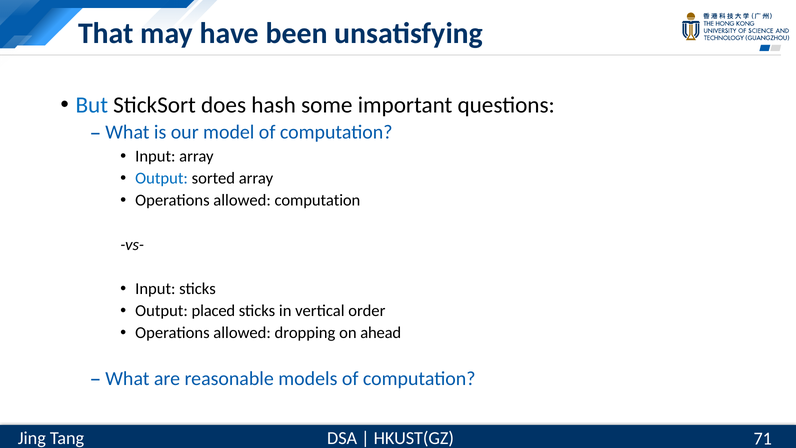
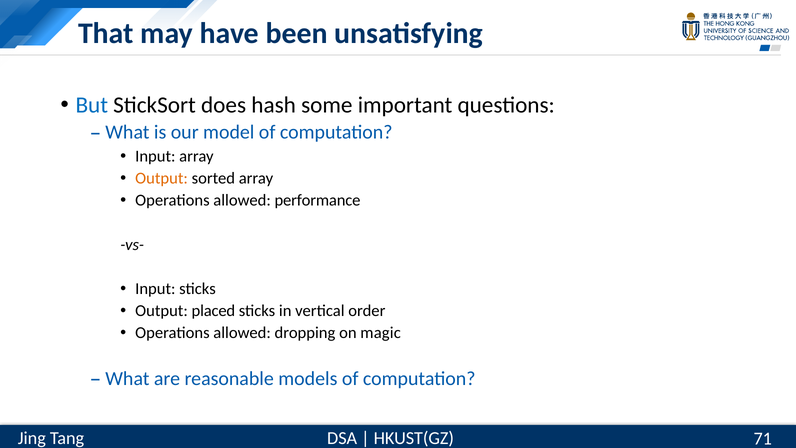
Output at (162, 178) colour: blue -> orange
allowed computation: computation -> performance
ahead: ahead -> magic
